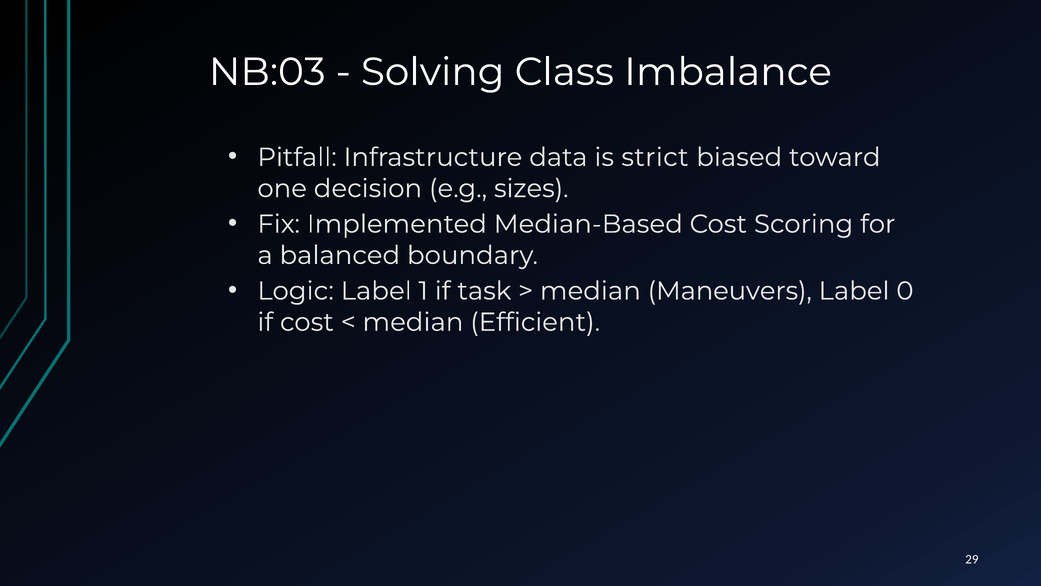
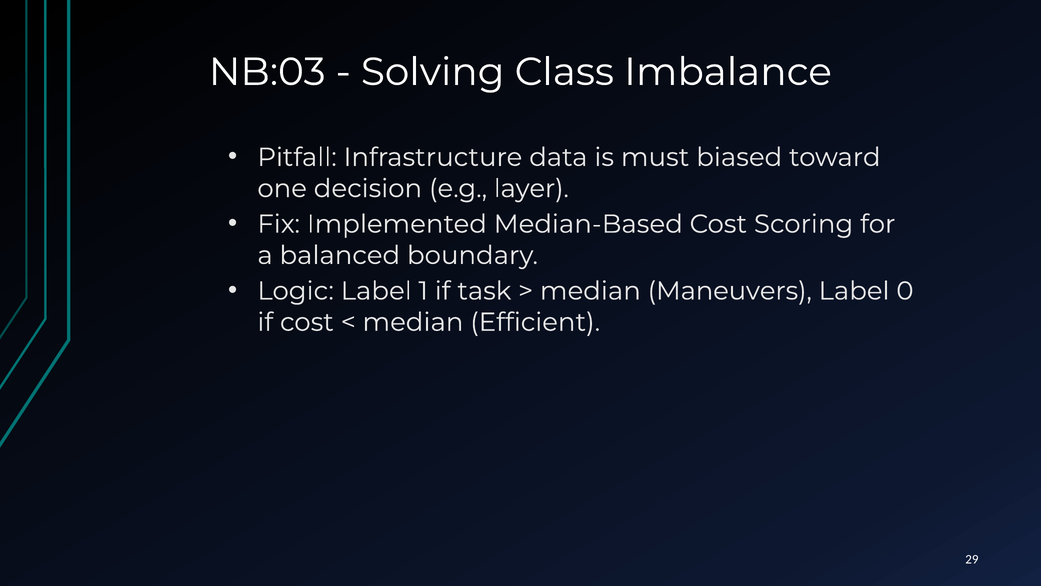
strict: strict -> must
sizes: sizes -> layer
